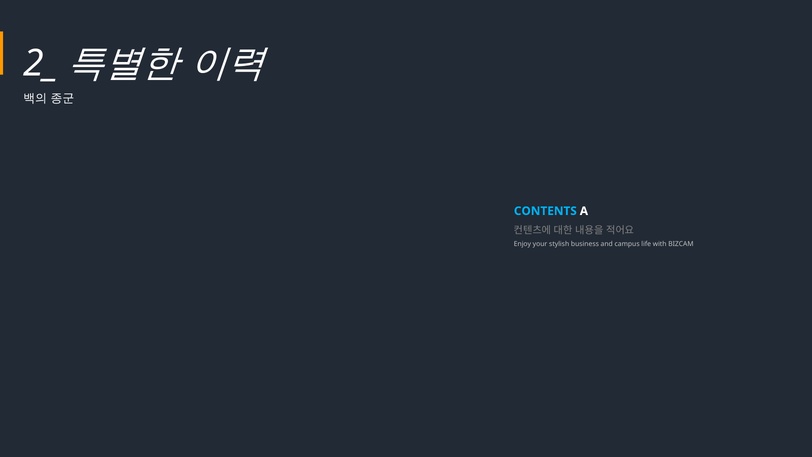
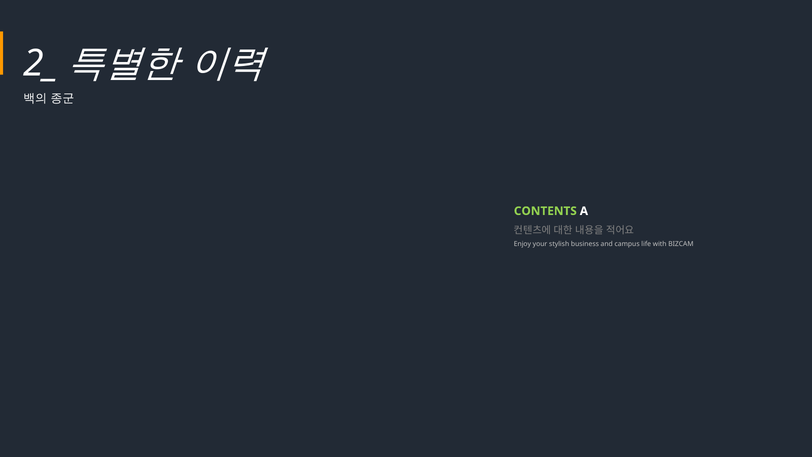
CONTENTS colour: light blue -> light green
